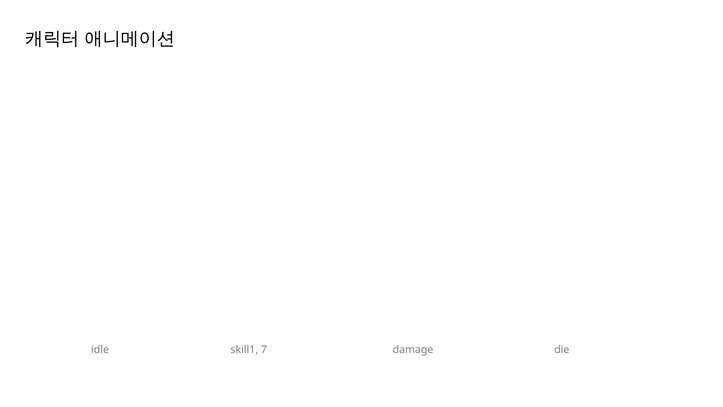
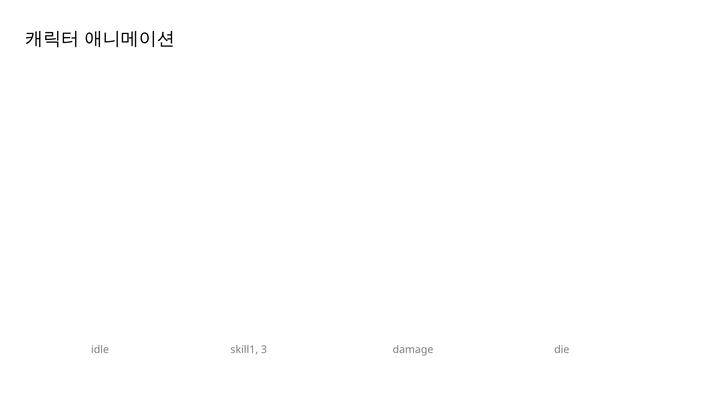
7: 7 -> 3
